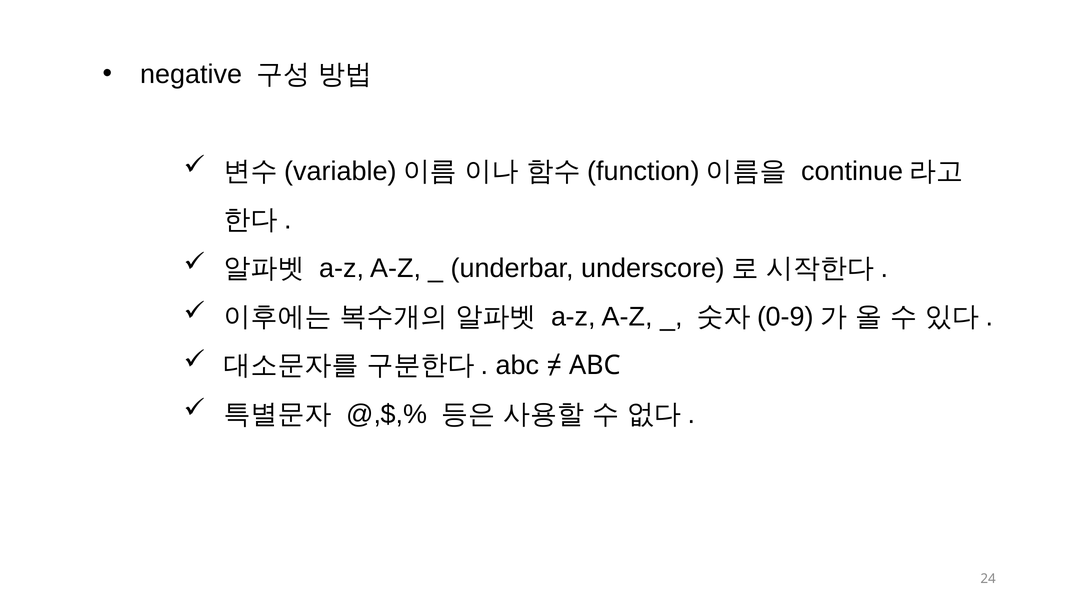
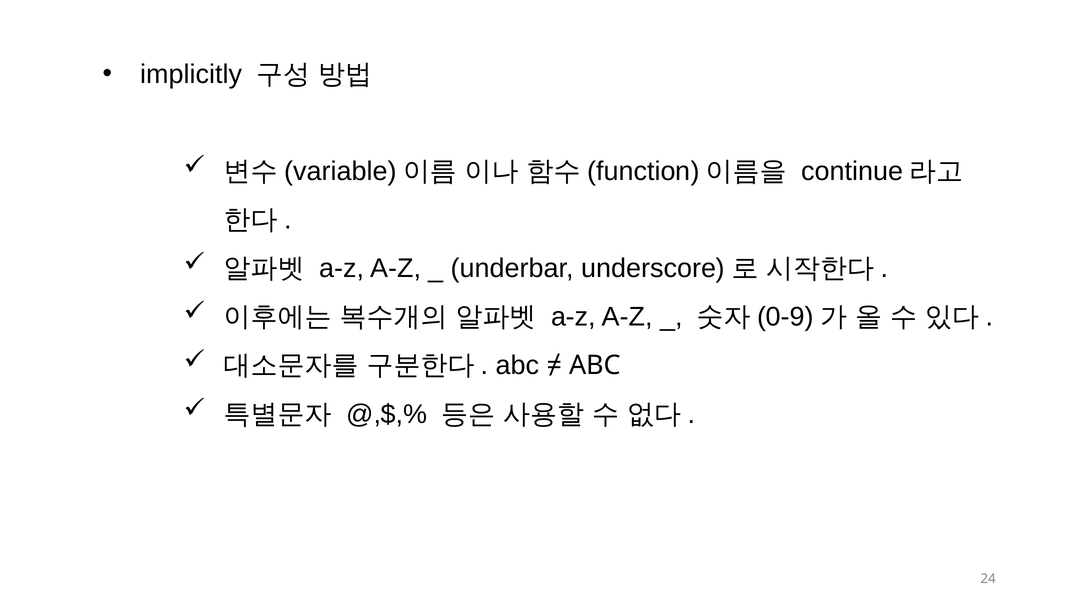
negative: negative -> implicitly
